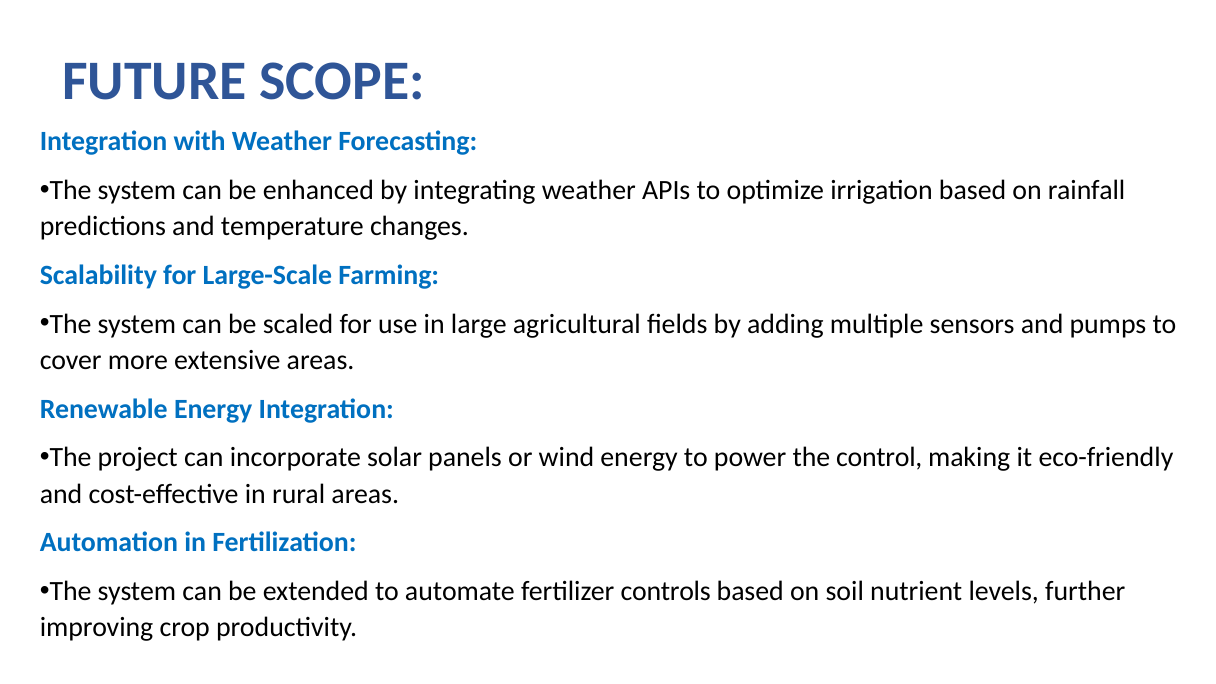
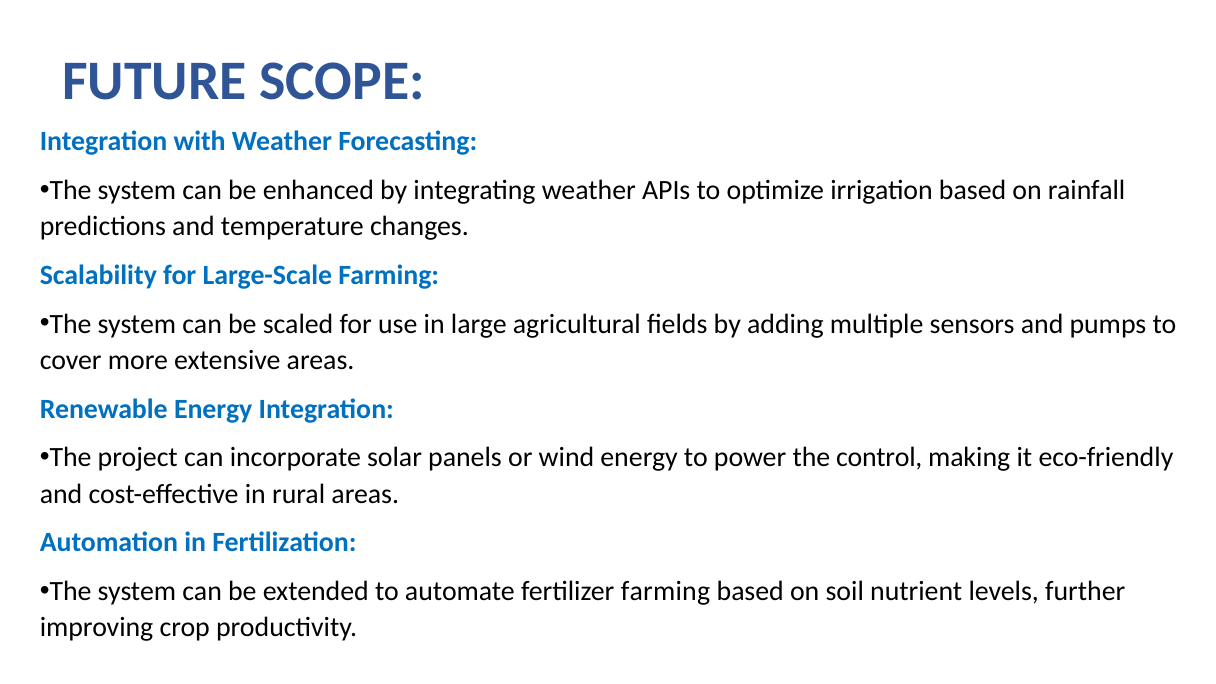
fertilizer controls: controls -> farming
